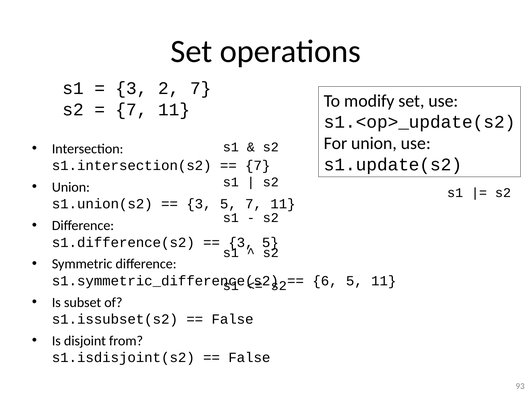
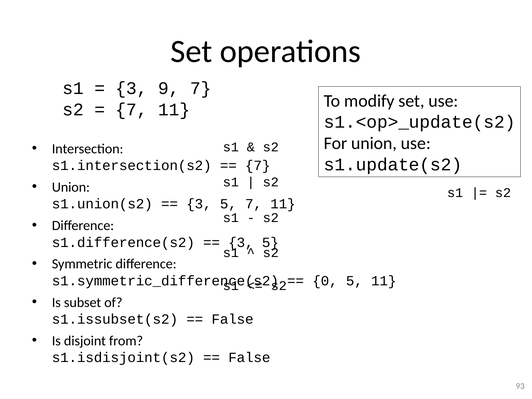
2: 2 -> 9
6: 6 -> 0
